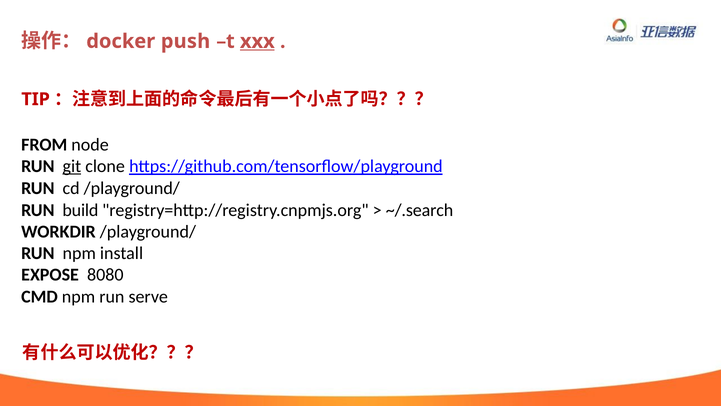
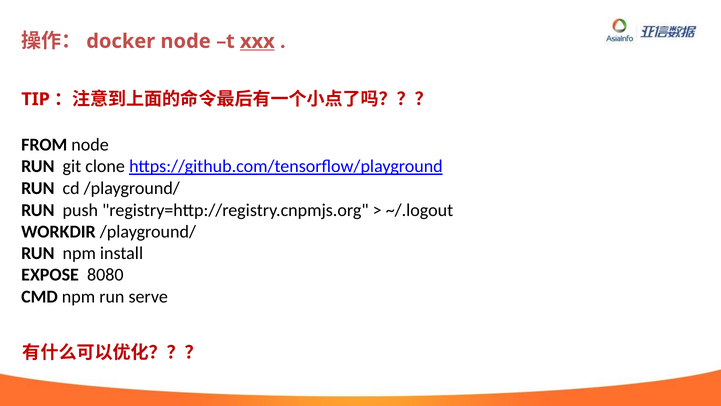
push at (186, 41): push -> node
git underline: present -> none
build: build -> push
~/.search: ~/.search -> ~/.logout
